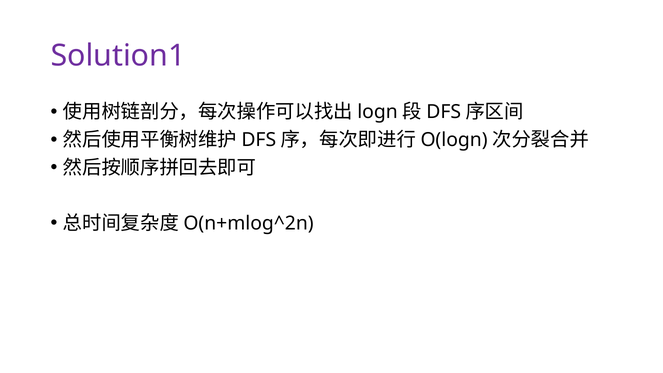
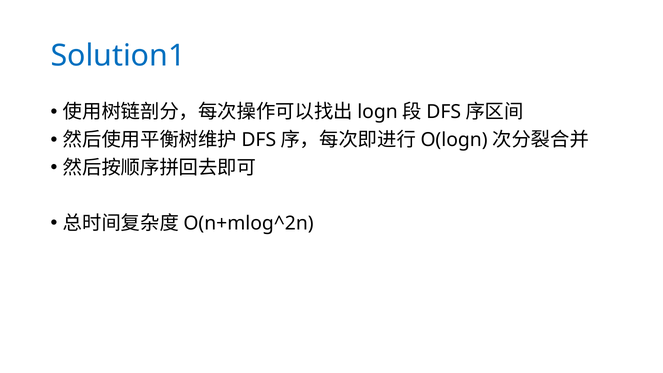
Solution1 colour: purple -> blue
